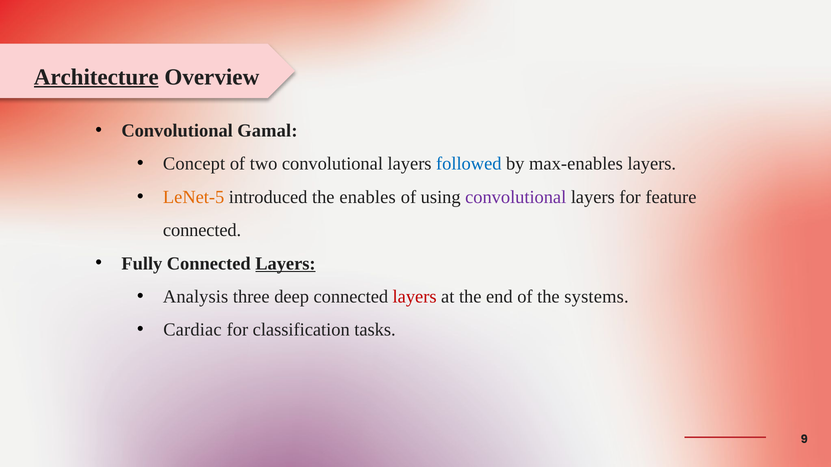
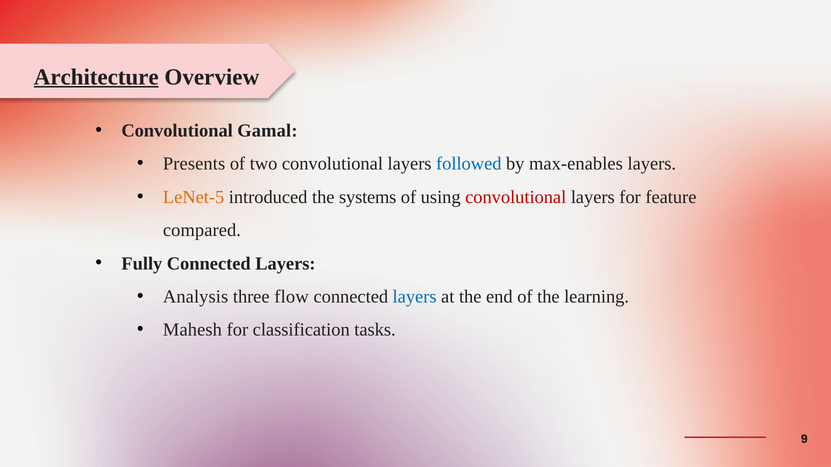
Concept: Concept -> Presents
enables: enables -> systems
convolutional at (516, 197) colour: purple -> red
connected at (202, 230): connected -> compared
Layers at (285, 264) underline: present -> none
deep: deep -> flow
layers at (415, 297) colour: red -> blue
systems: systems -> learning
Cardiac: Cardiac -> Mahesh
